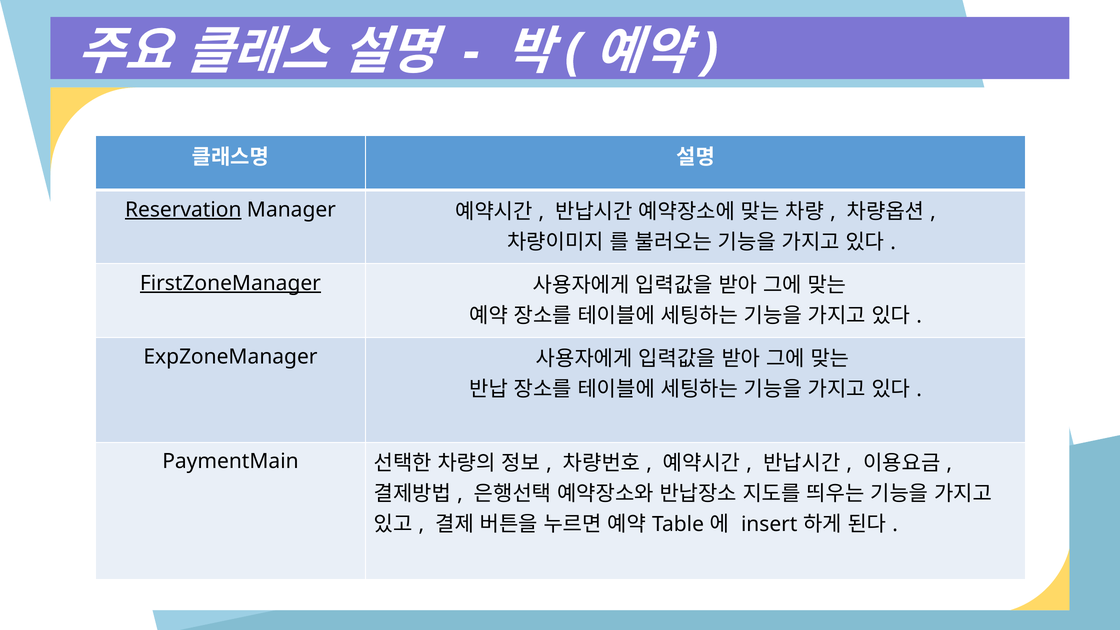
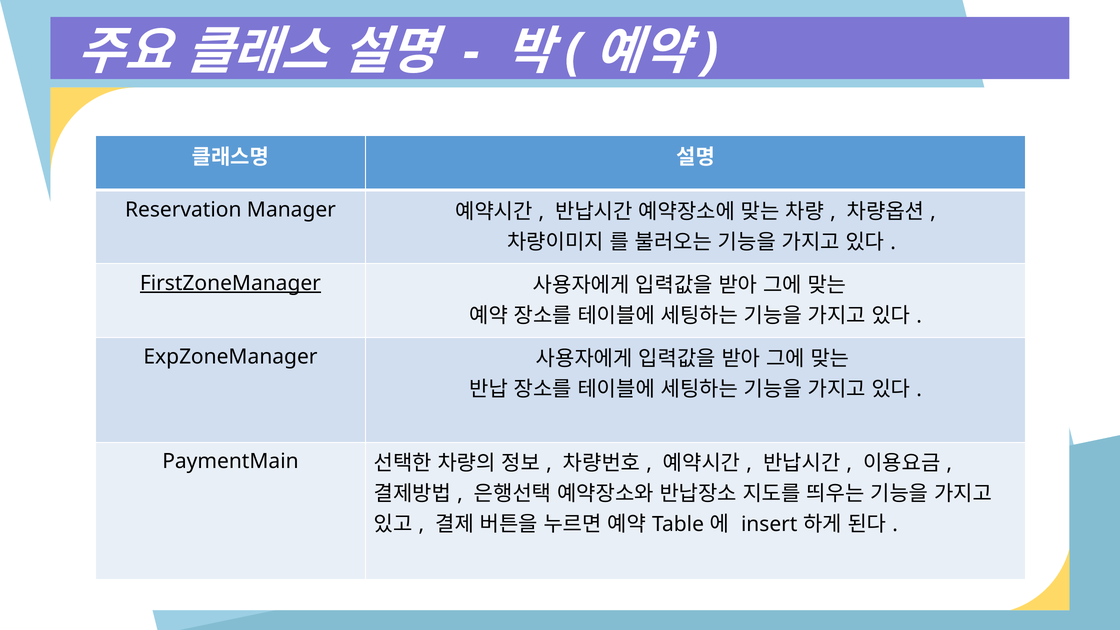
Reservation underline: present -> none
